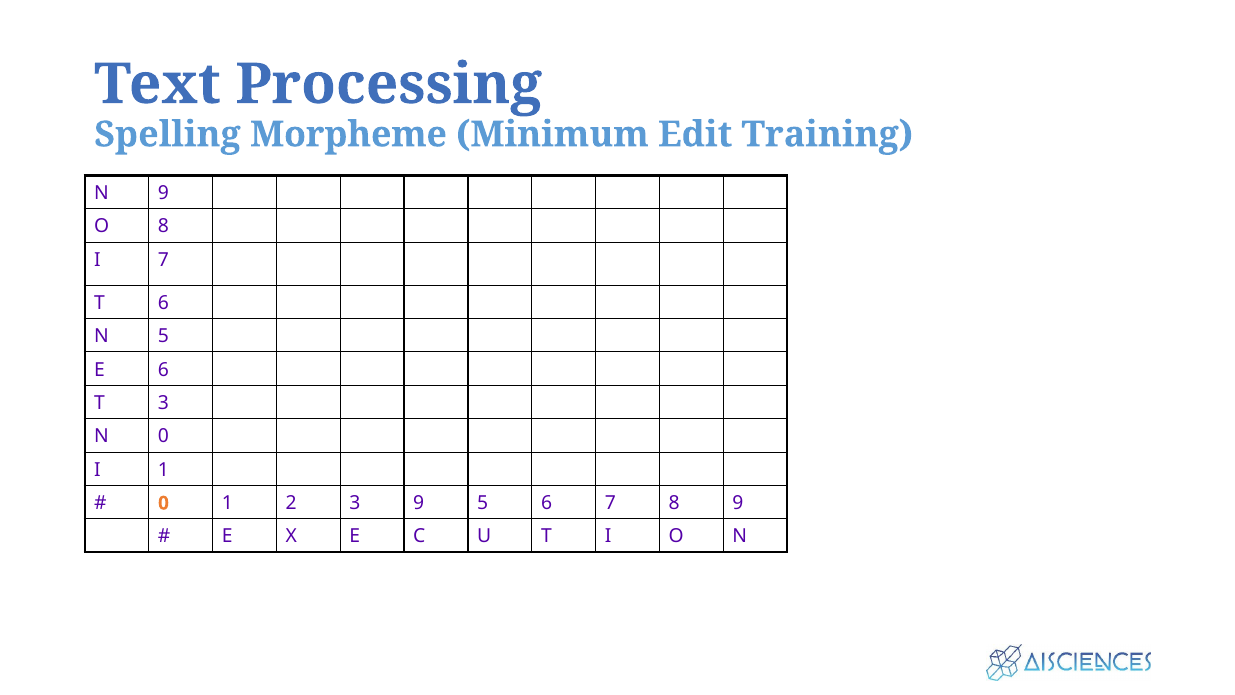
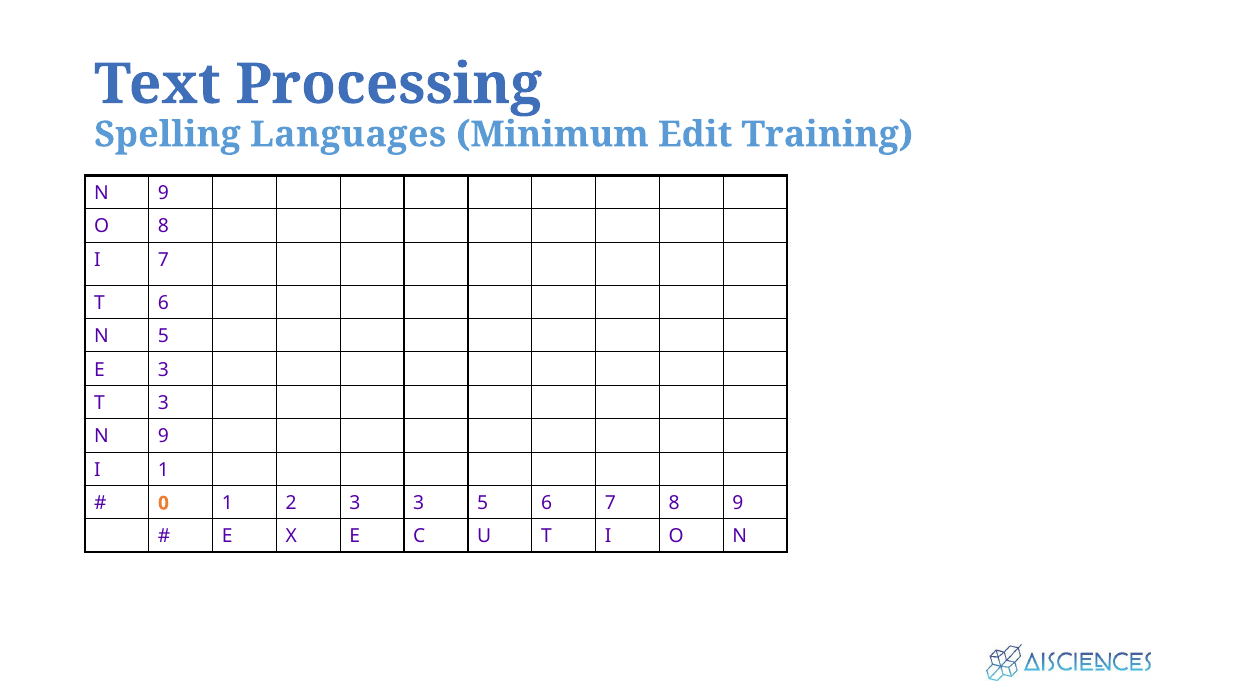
Morpheme: Morpheme -> Languages
E 6: 6 -> 3
0 at (163, 436): 0 -> 9
3 9: 9 -> 3
